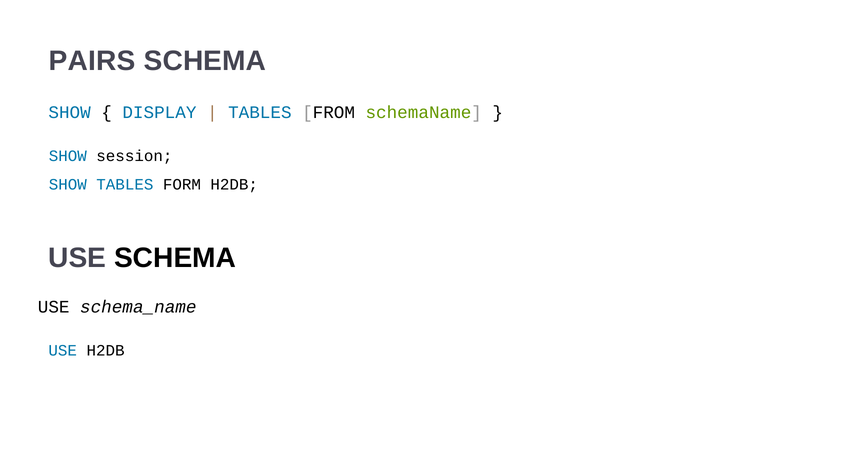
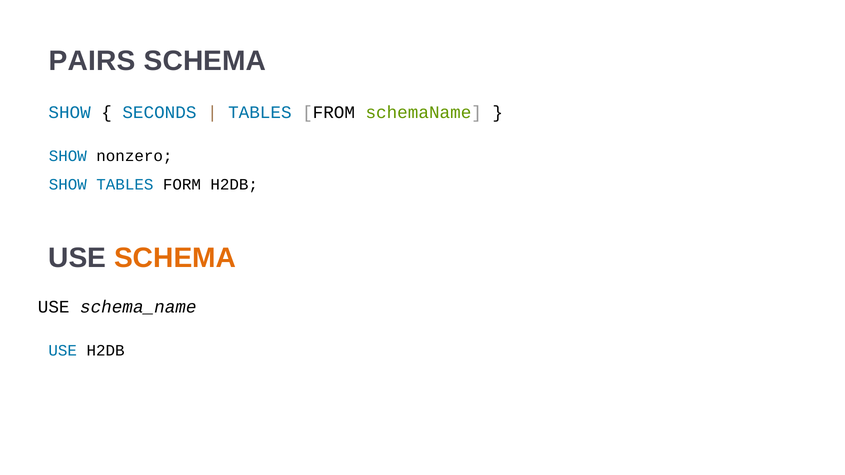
DISPLAY: DISPLAY -> SECONDS
session: session -> nonzero
SCHEMA at (175, 258) colour: black -> orange
